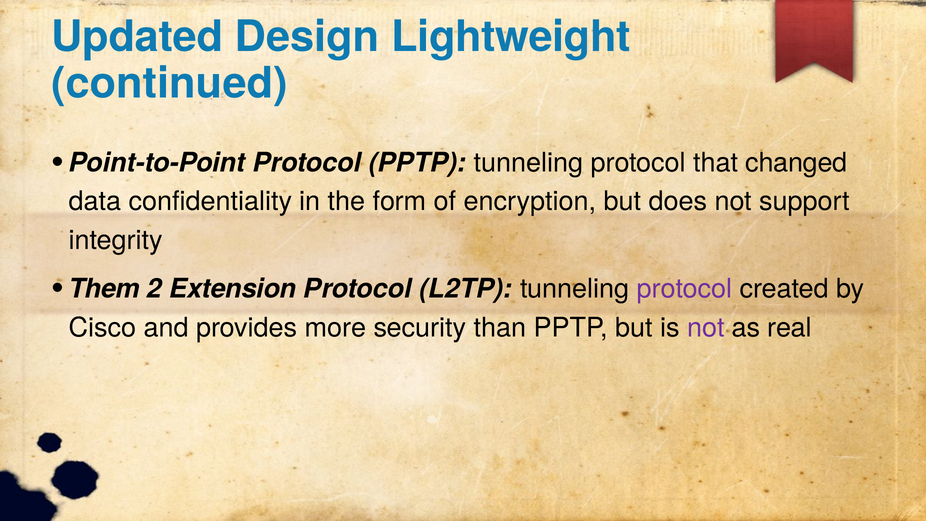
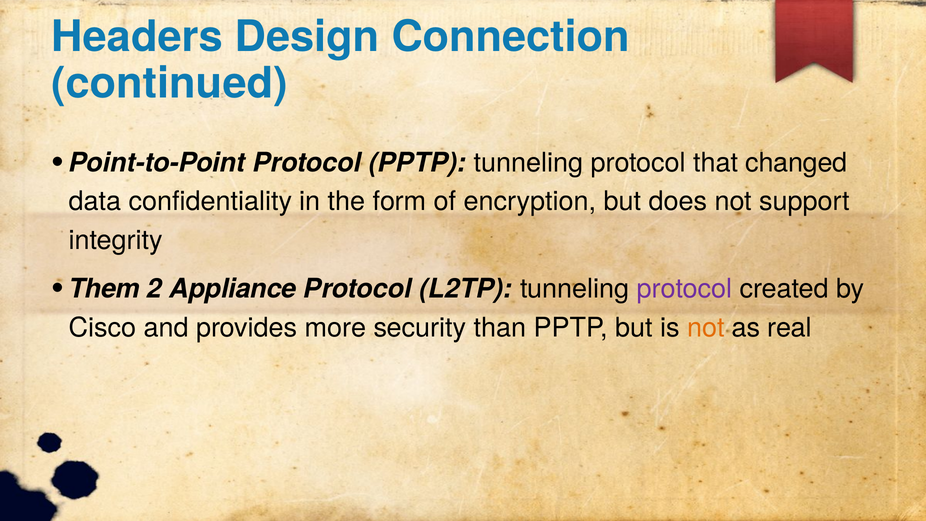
Updated: Updated -> Headers
Lightweight: Lightweight -> Connection
Extension: Extension -> Appliance
not at (706, 328) colour: purple -> orange
